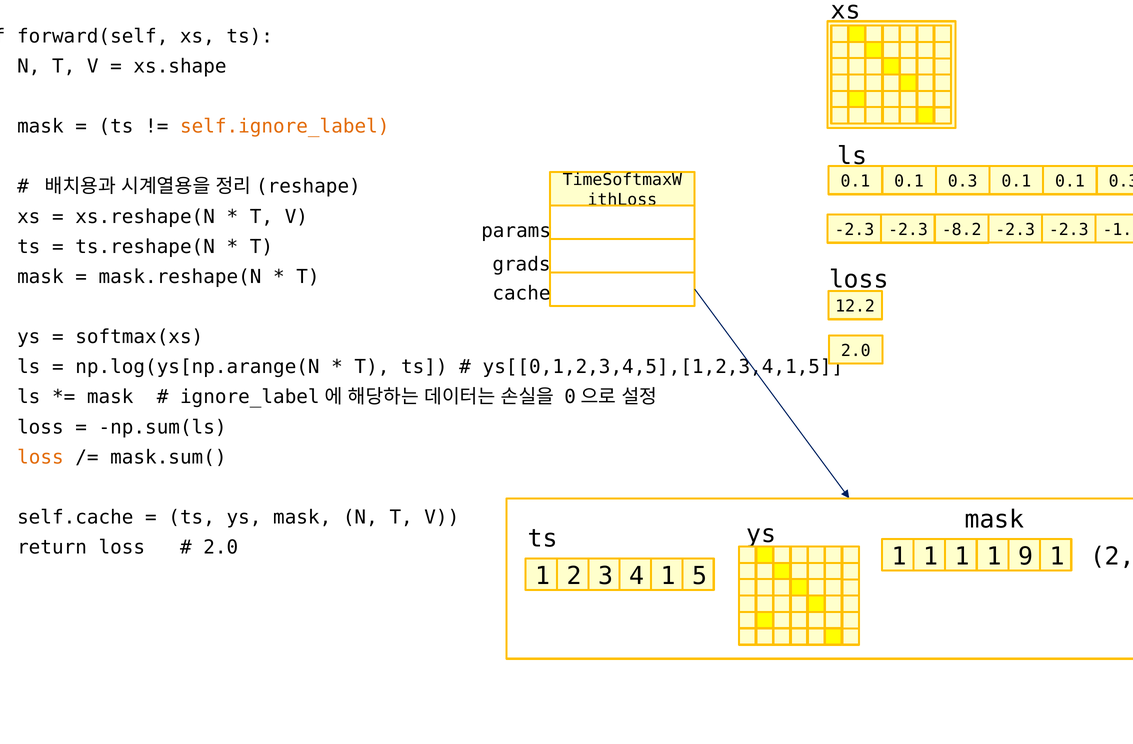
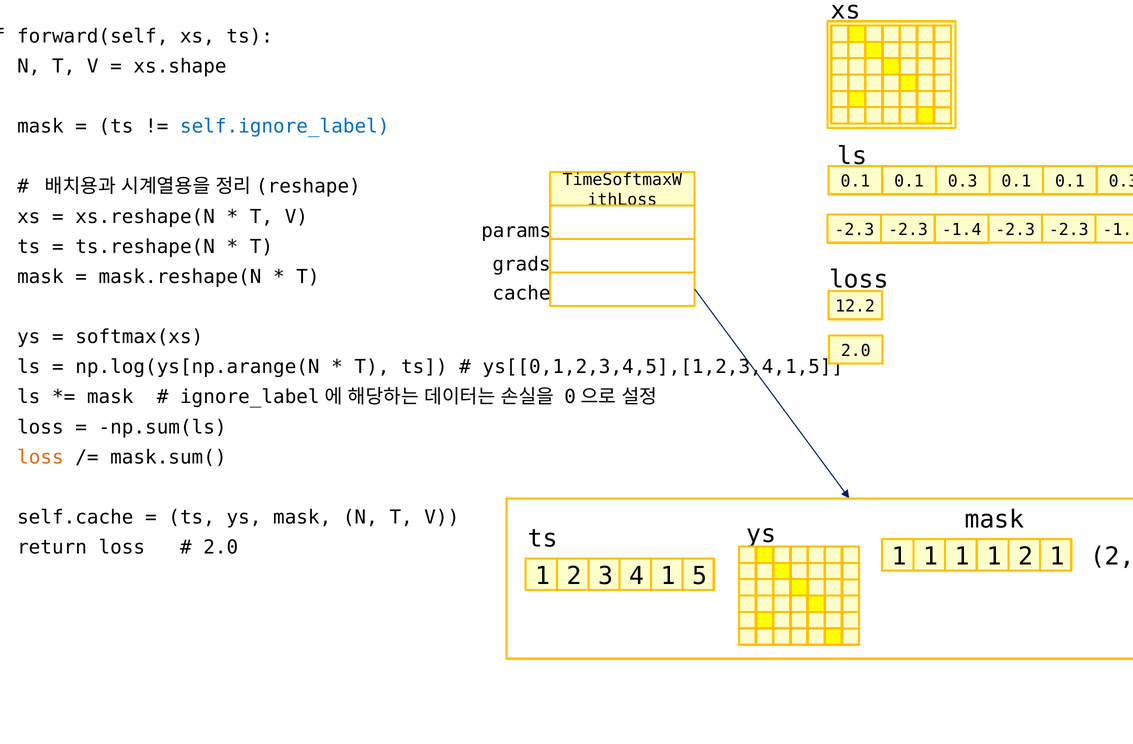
self.ignore_label colour: orange -> blue
-8.2: -8.2 -> -1.4
9 at (1026, 557): 9 -> 2
